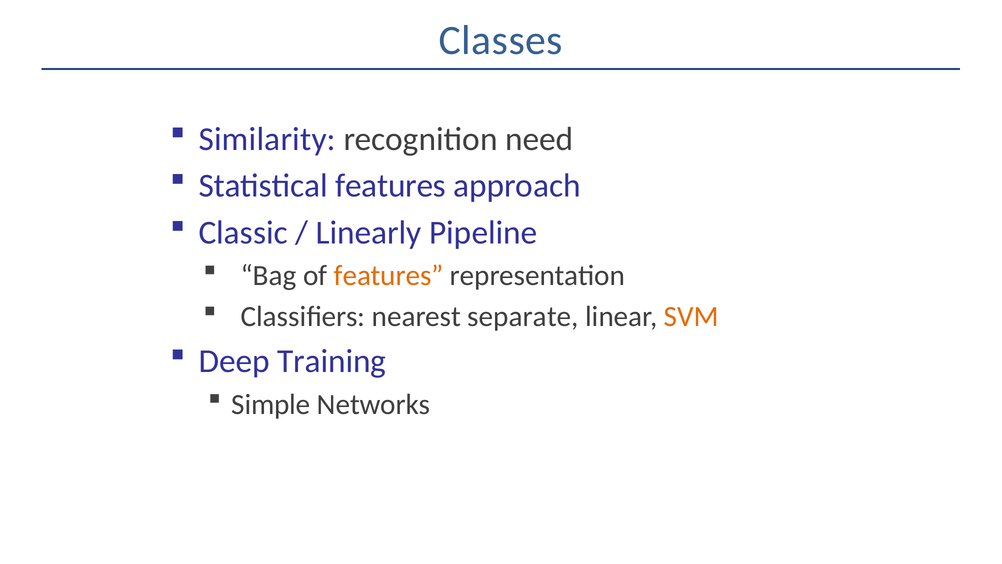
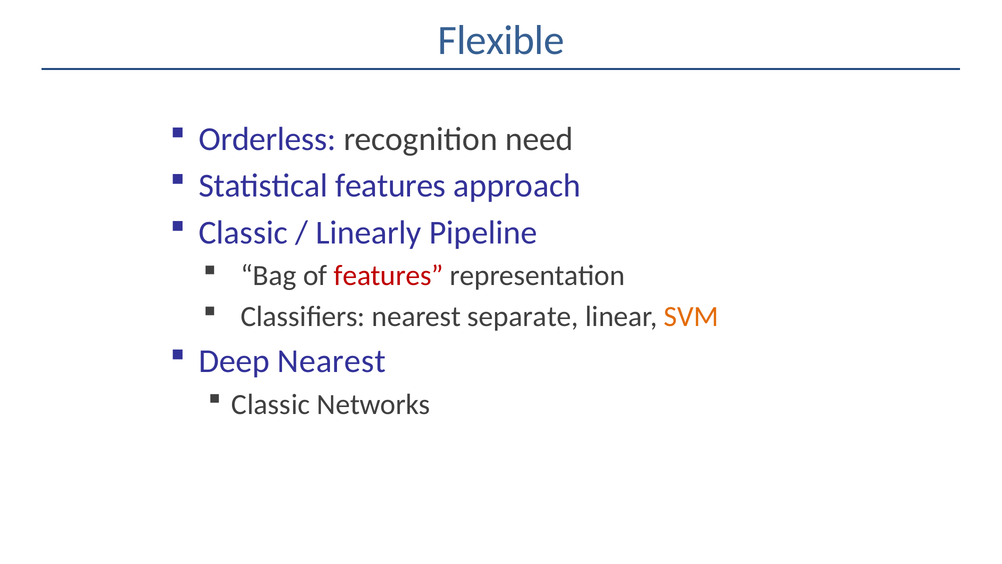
Classes: Classes -> Flexible
Similarity: Similarity -> Orderless
features at (389, 276) colour: orange -> red
Deep Training: Training -> Nearest
Simple at (271, 404): Simple -> Classic
